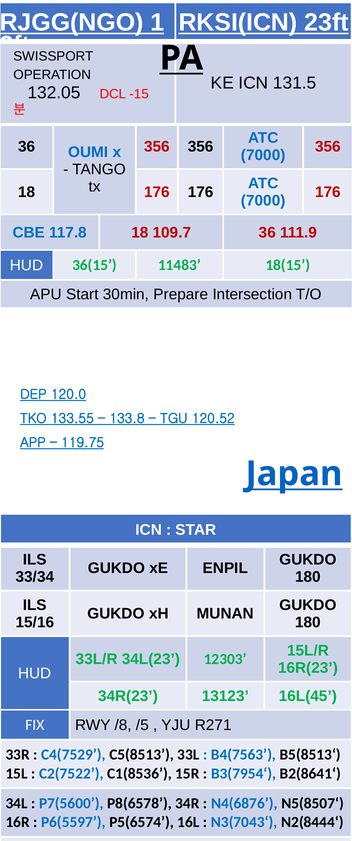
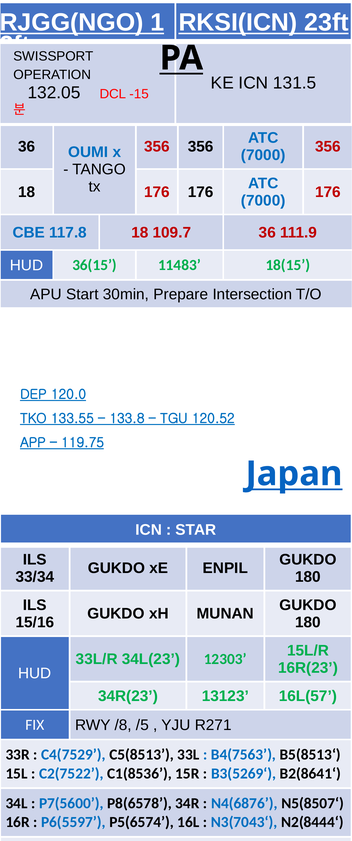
16L(45: 16L(45 -> 16L(57
B3(7954‘: B3(7954‘ -> B3(5269‘
